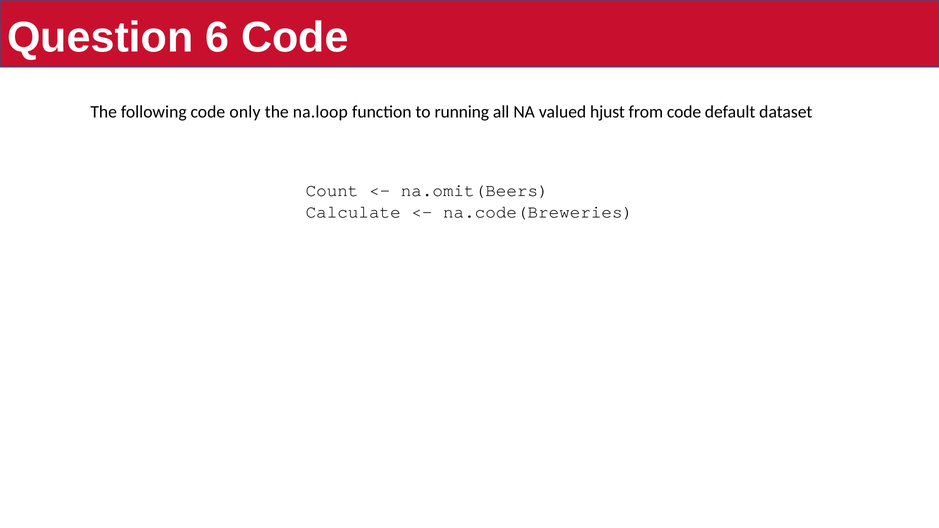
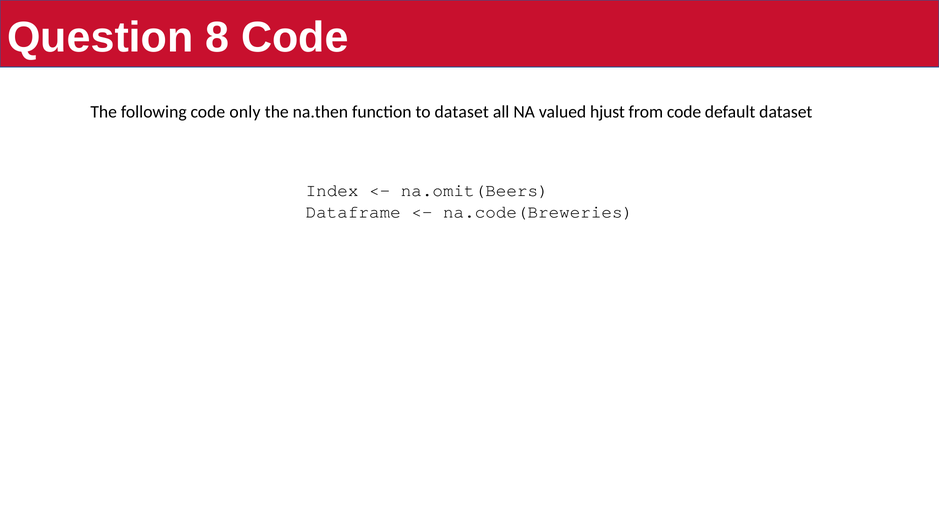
6: 6 -> 8
na.loop: na.loop -> na.then
to running: running -> dataset
Count: Count -> Index
Calculate: Calculate -> Dataframe
